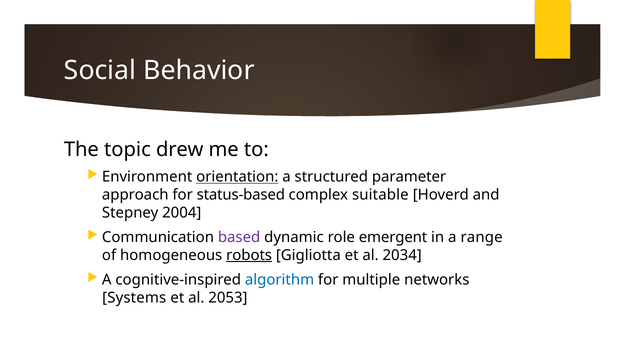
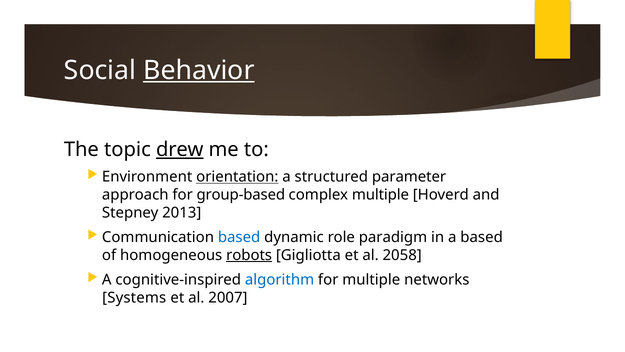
Behavior underline: none -> present
drew underline: none -> present
status-based: status-based -> group-based
complex suitable: suitable -> multiple
2004: 2004 -> 2013
based at (239, 237) colour: purple -> blue
emergent: emergent -> paradigm
a range: range -> based
2034: 2034 -> 2058
2053: 2053 -> 2007
